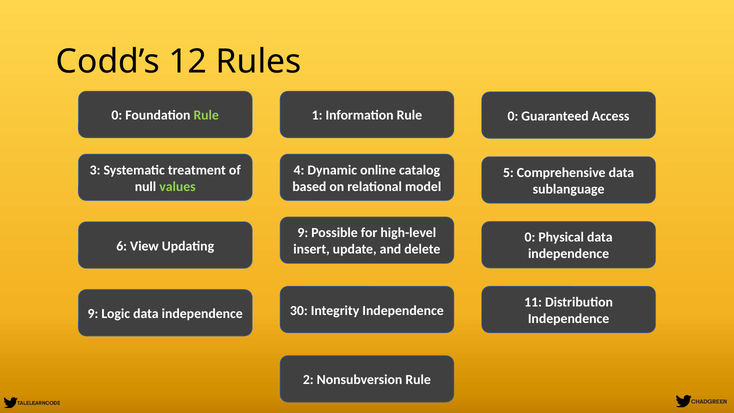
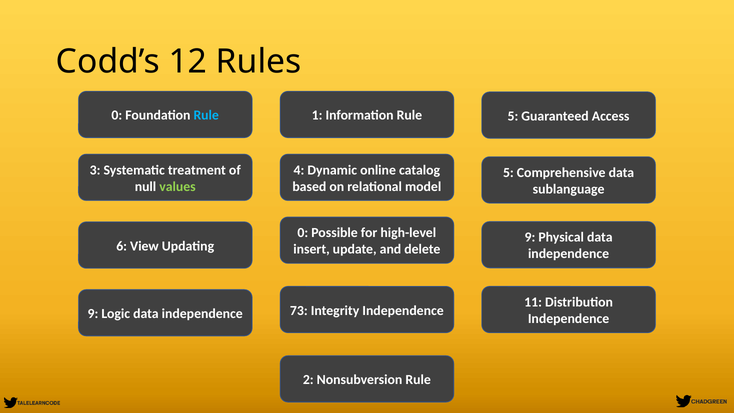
Rule at (206, 115) colour: light green -> light blue
Rule 0: 0 -> 5
9 at (303, 233): 9 -> 0
0 at (530, 237): 0 -> 9
30: 30 -> 73
